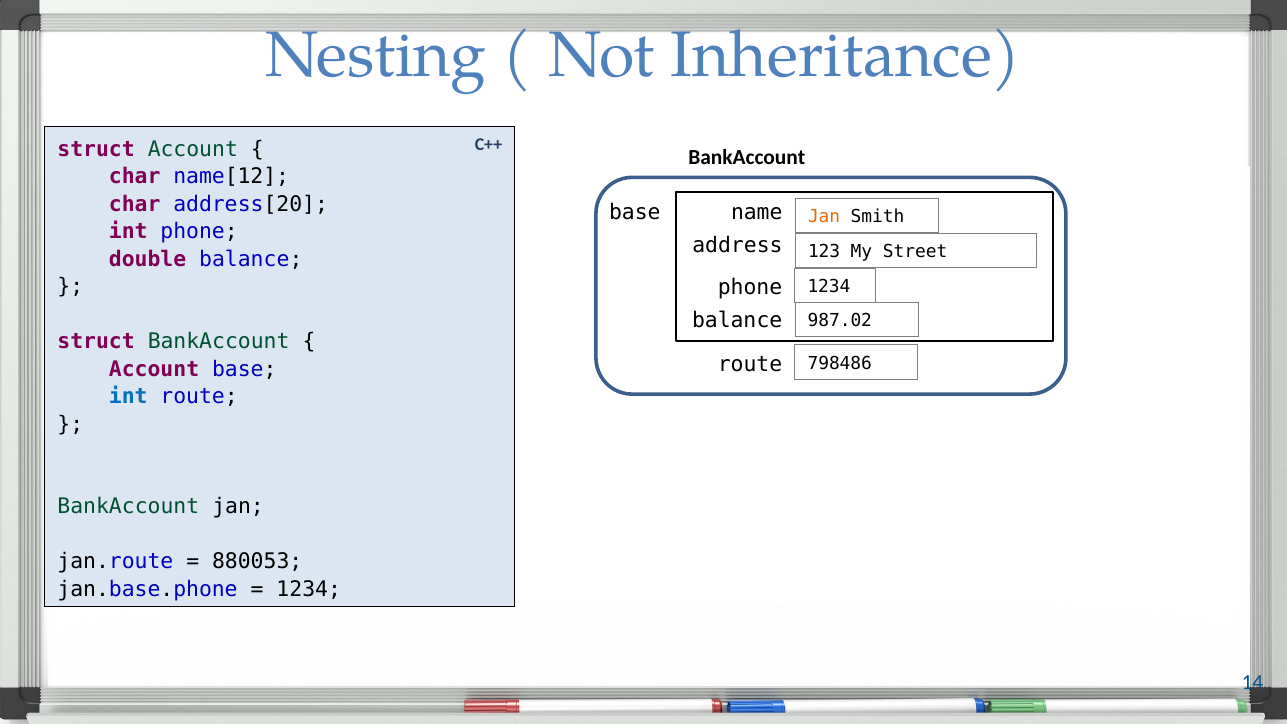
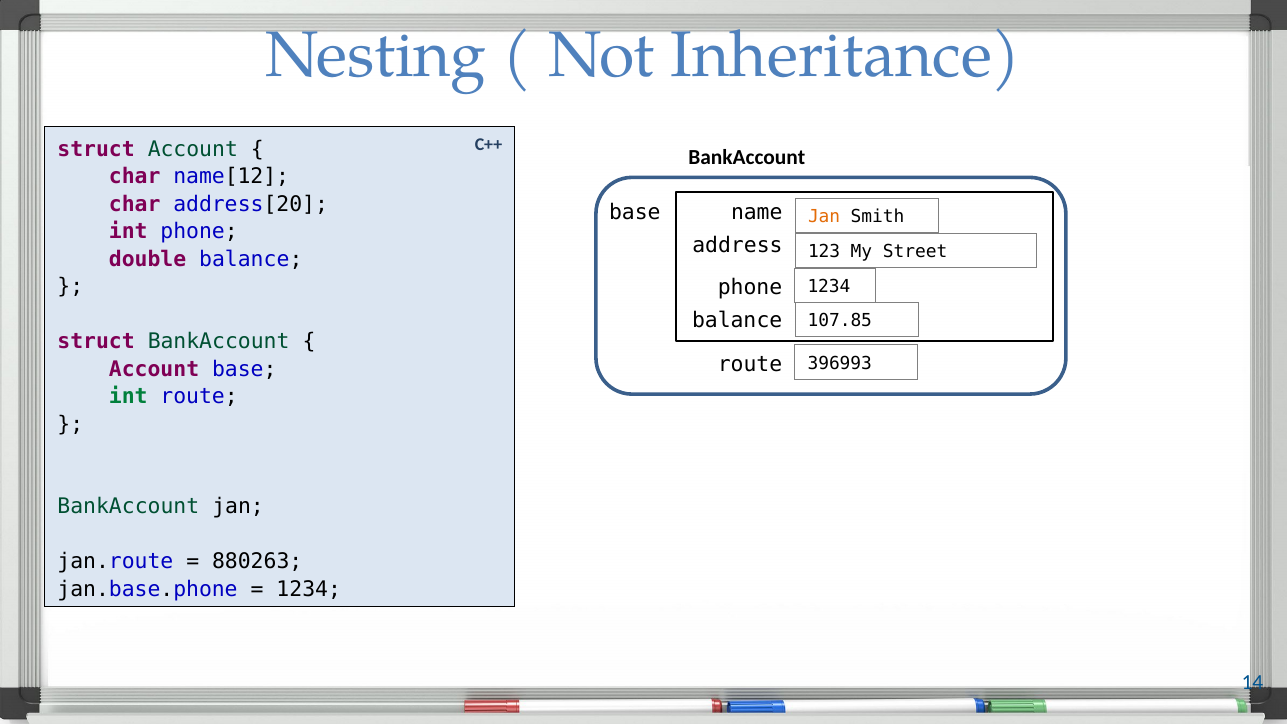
987.02: 987.02 -> 107.85
798486: 798486 -> 396993
int at (128, 397) colour: blue -> green
880053: 880053 -> 880263
